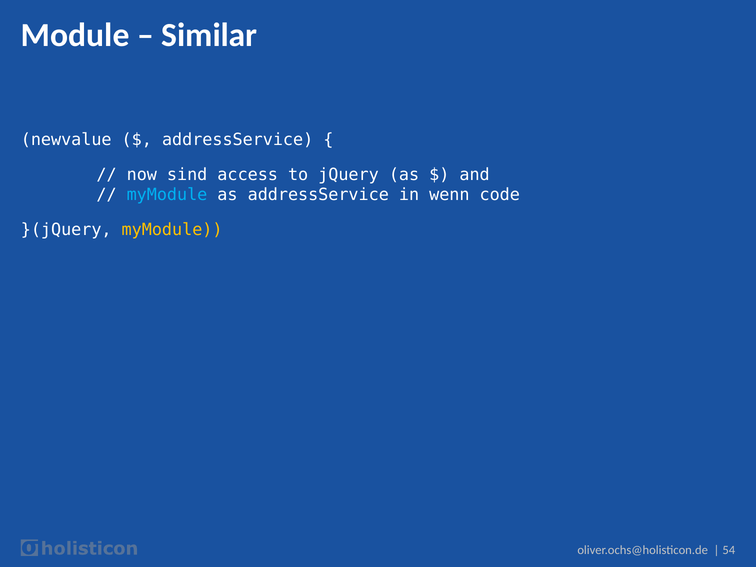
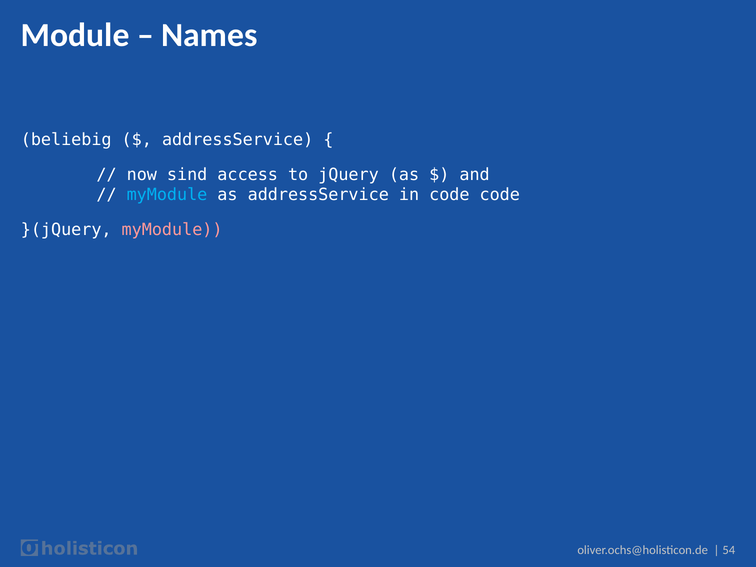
Similar: Similar -> Names
newvalue: newvalue -> beliebig
in wenn: wenn -> code
myModule at (172, 230) colour: yellow -> pink
